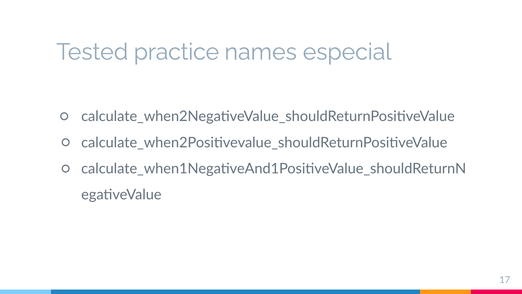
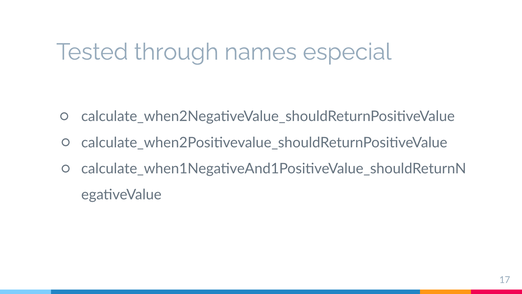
practice: practice -> through
